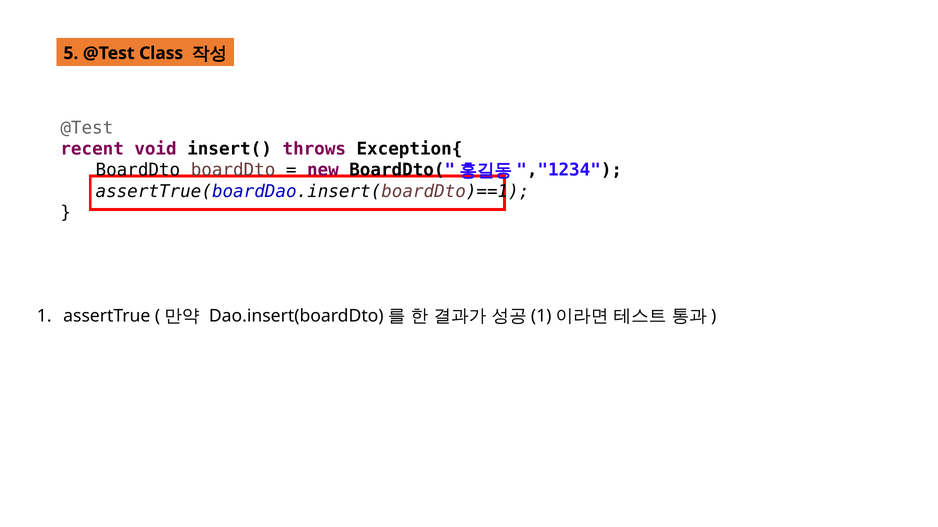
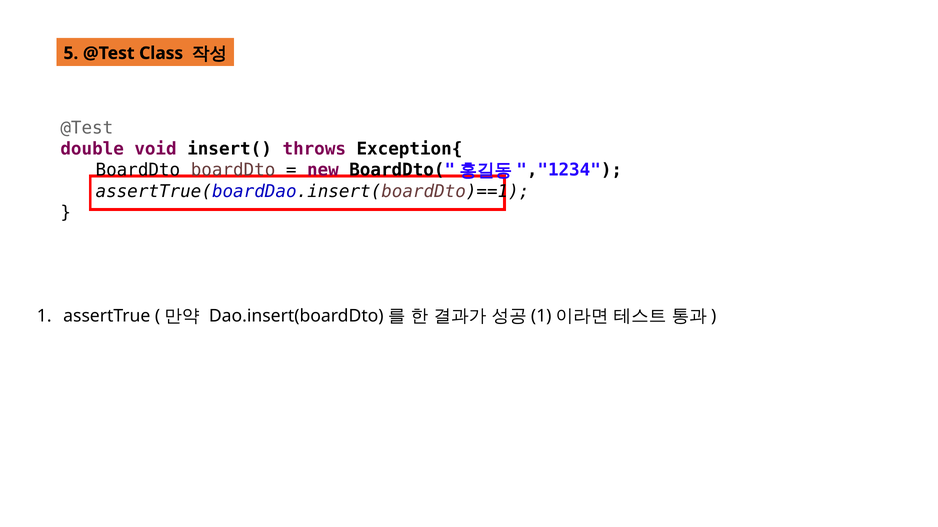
recent: recent -> double
